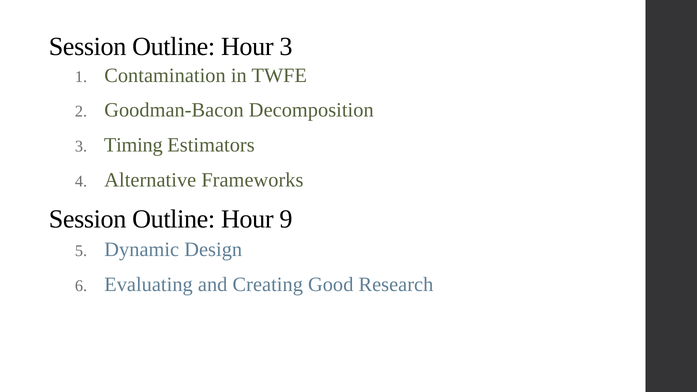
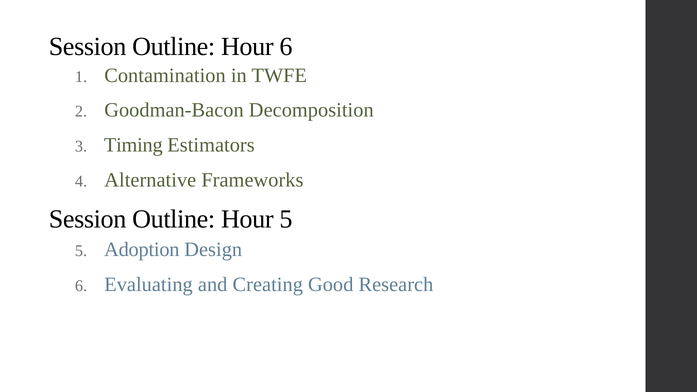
Hour 3: 3 -> 6
Hour 9: 9 -> 5
Dynamic: Dynamic -> Adoption
